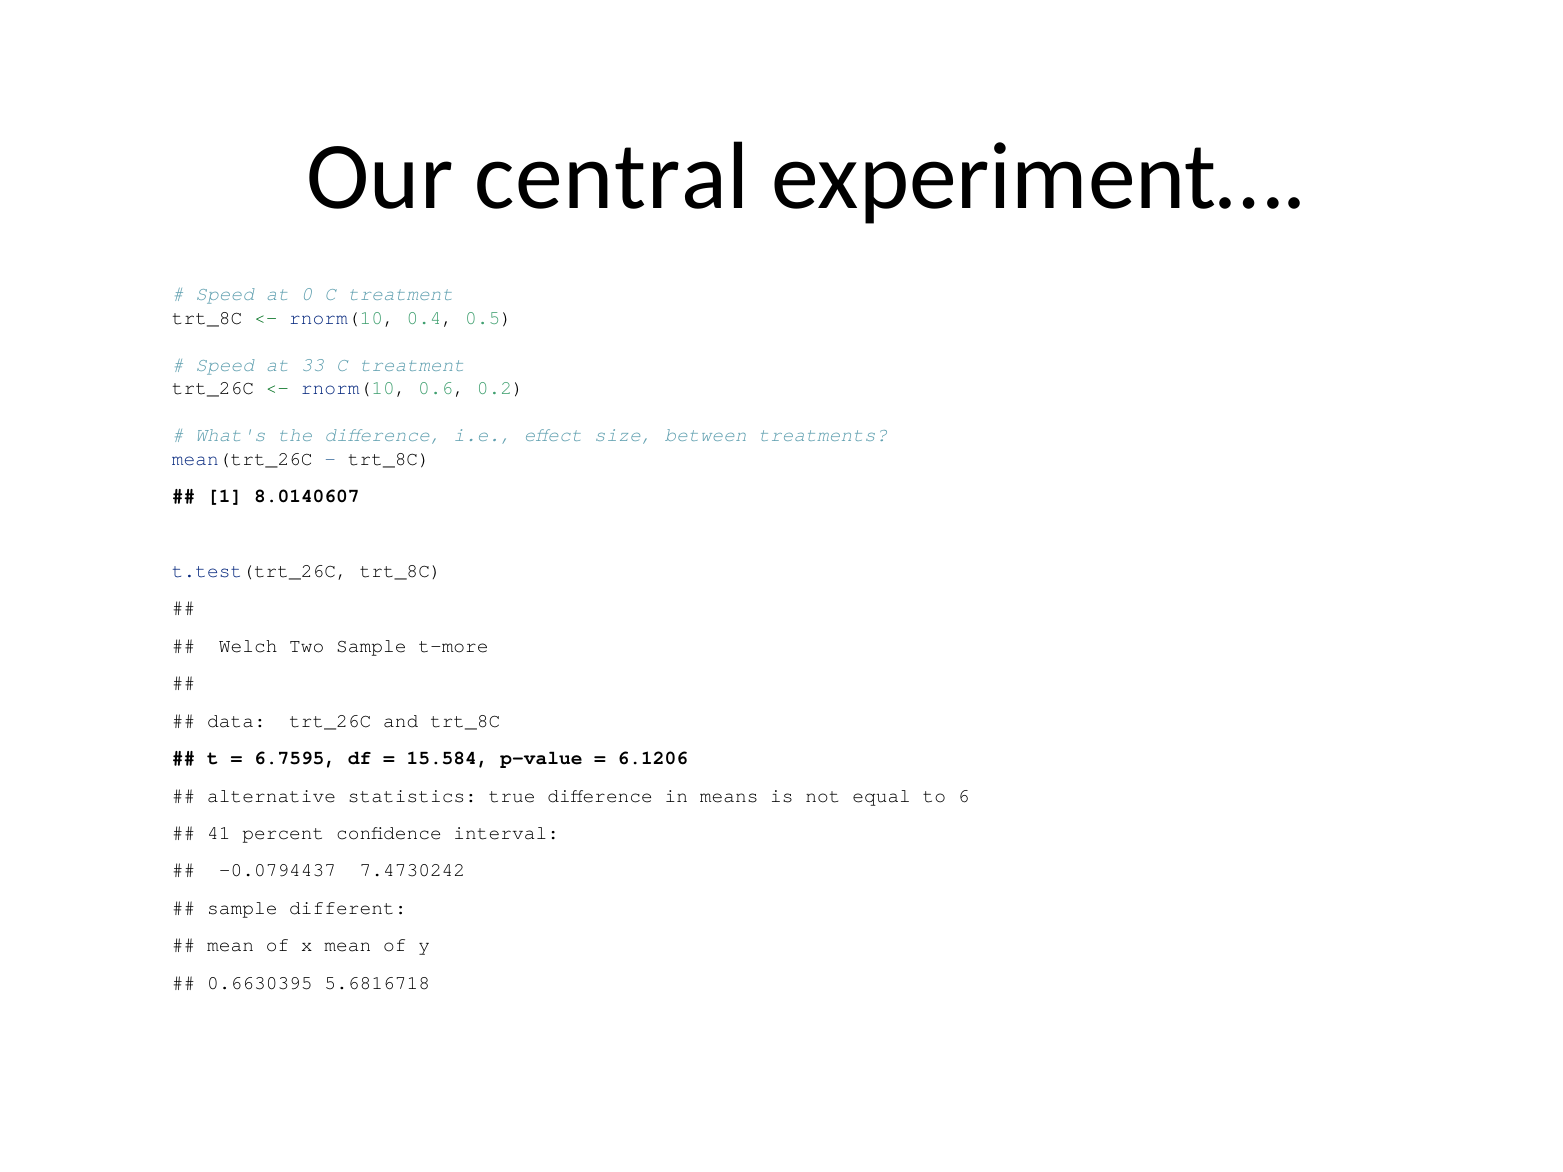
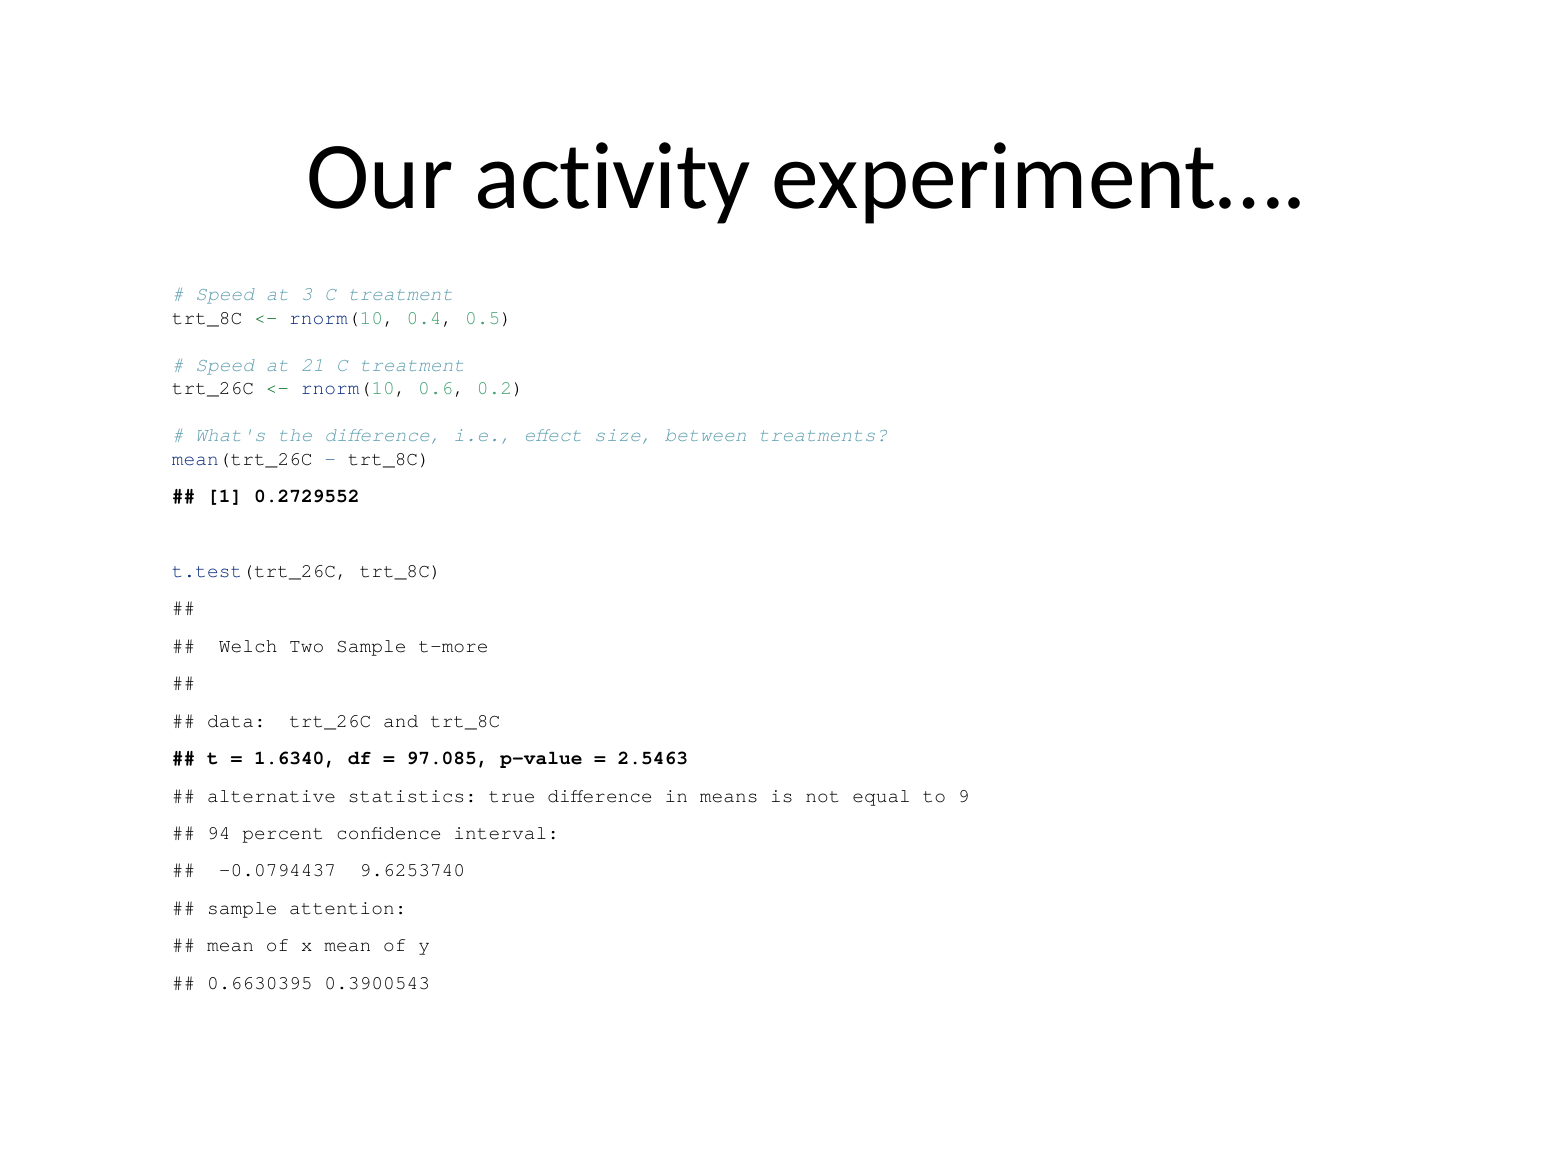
central: central -> activity
0: 0 -> 3
33: 33 -> 21
8.0140607: 8.0140607 -> 0.2729552
6.7595: 6.7595 -> 1.6340
15.584: 15.584 -> 97.085
6.1206: 6.1206 -> 2.5463
6: 6 -> 9
41: 41 -> 94
7.4730242: 7.4730242 -> 9.6253740
different: different -> attention
5.6816718: 5.6816718 -> 0.3900543
